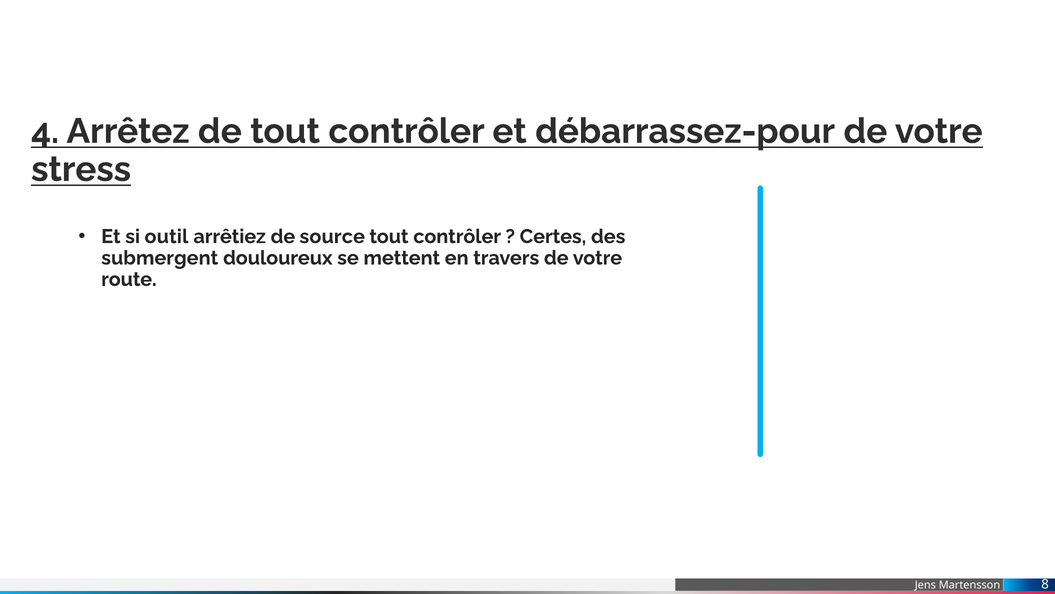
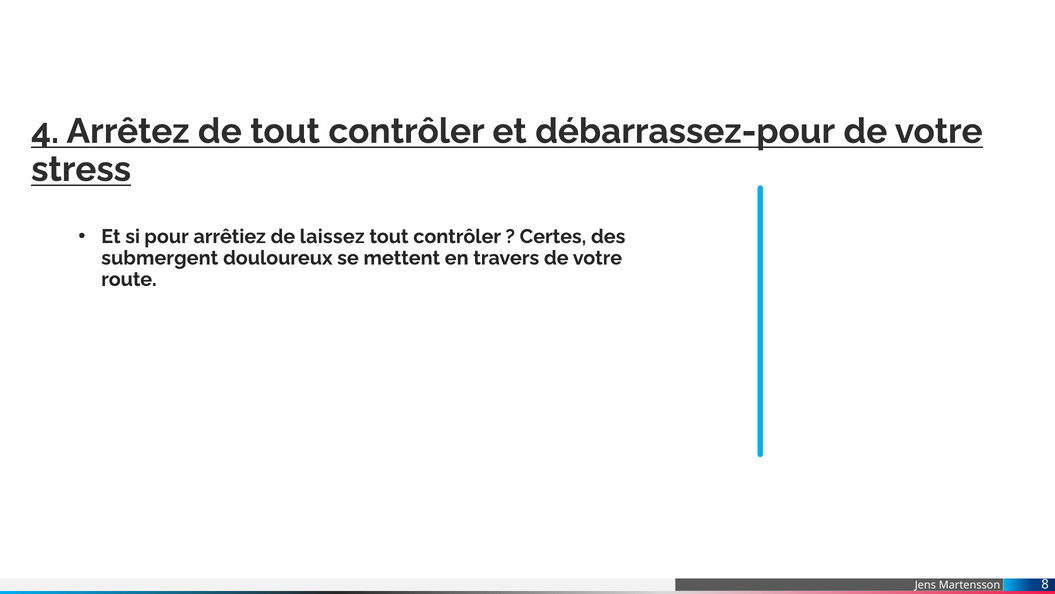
outil: outil -> pour
source: source -> laissez
